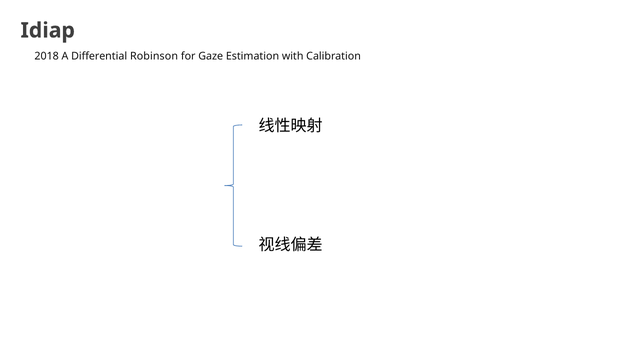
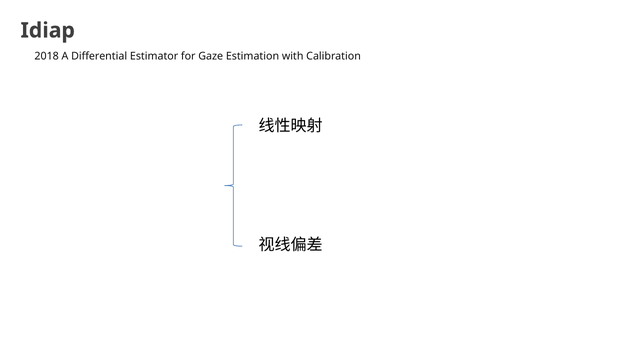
Robinson: Robinson -> Estimator
